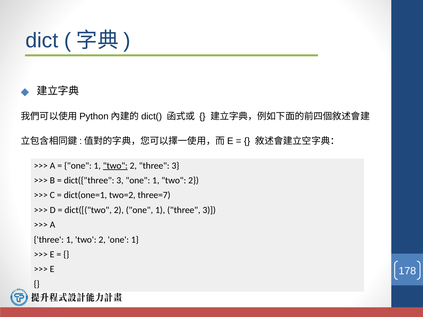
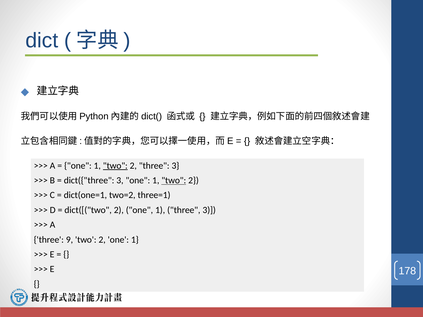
two at (174, 181) underline: none -> present
three=7: three=7 -> three=1
three 1: 1 -> 9
